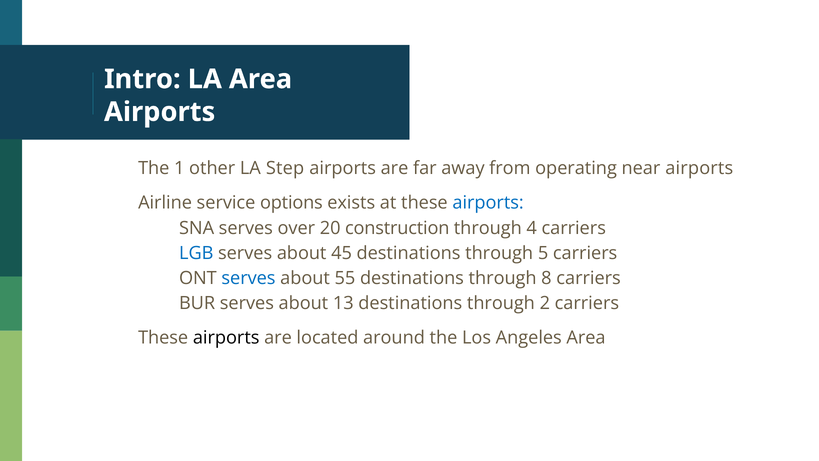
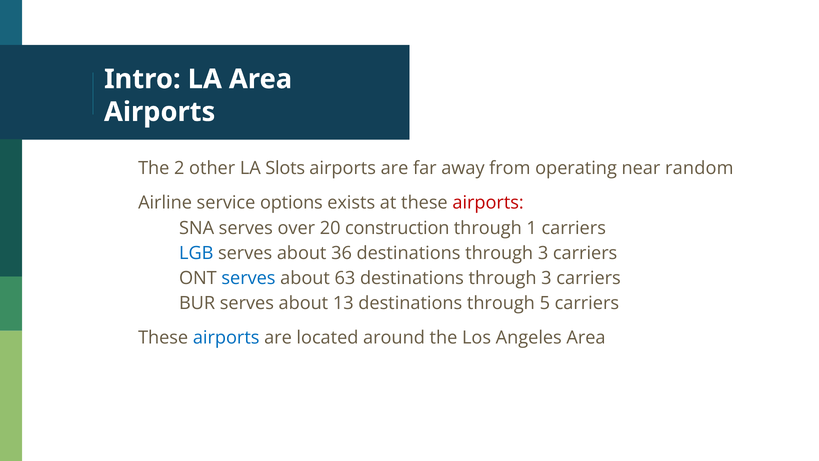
1: 1 -> 2
Step: Step -> Slots
near airports: airports -> random
airports at (488, 203) colour: blue -> red
4: 4 -> 1
45: 45 -> 36
5 at (543, 253): 5 -> 3
55: 55 -> 63
8 at (546, 278): 8 -> 3
2: 2 -> 5
airports at (226, 338) colour: black -> blue
